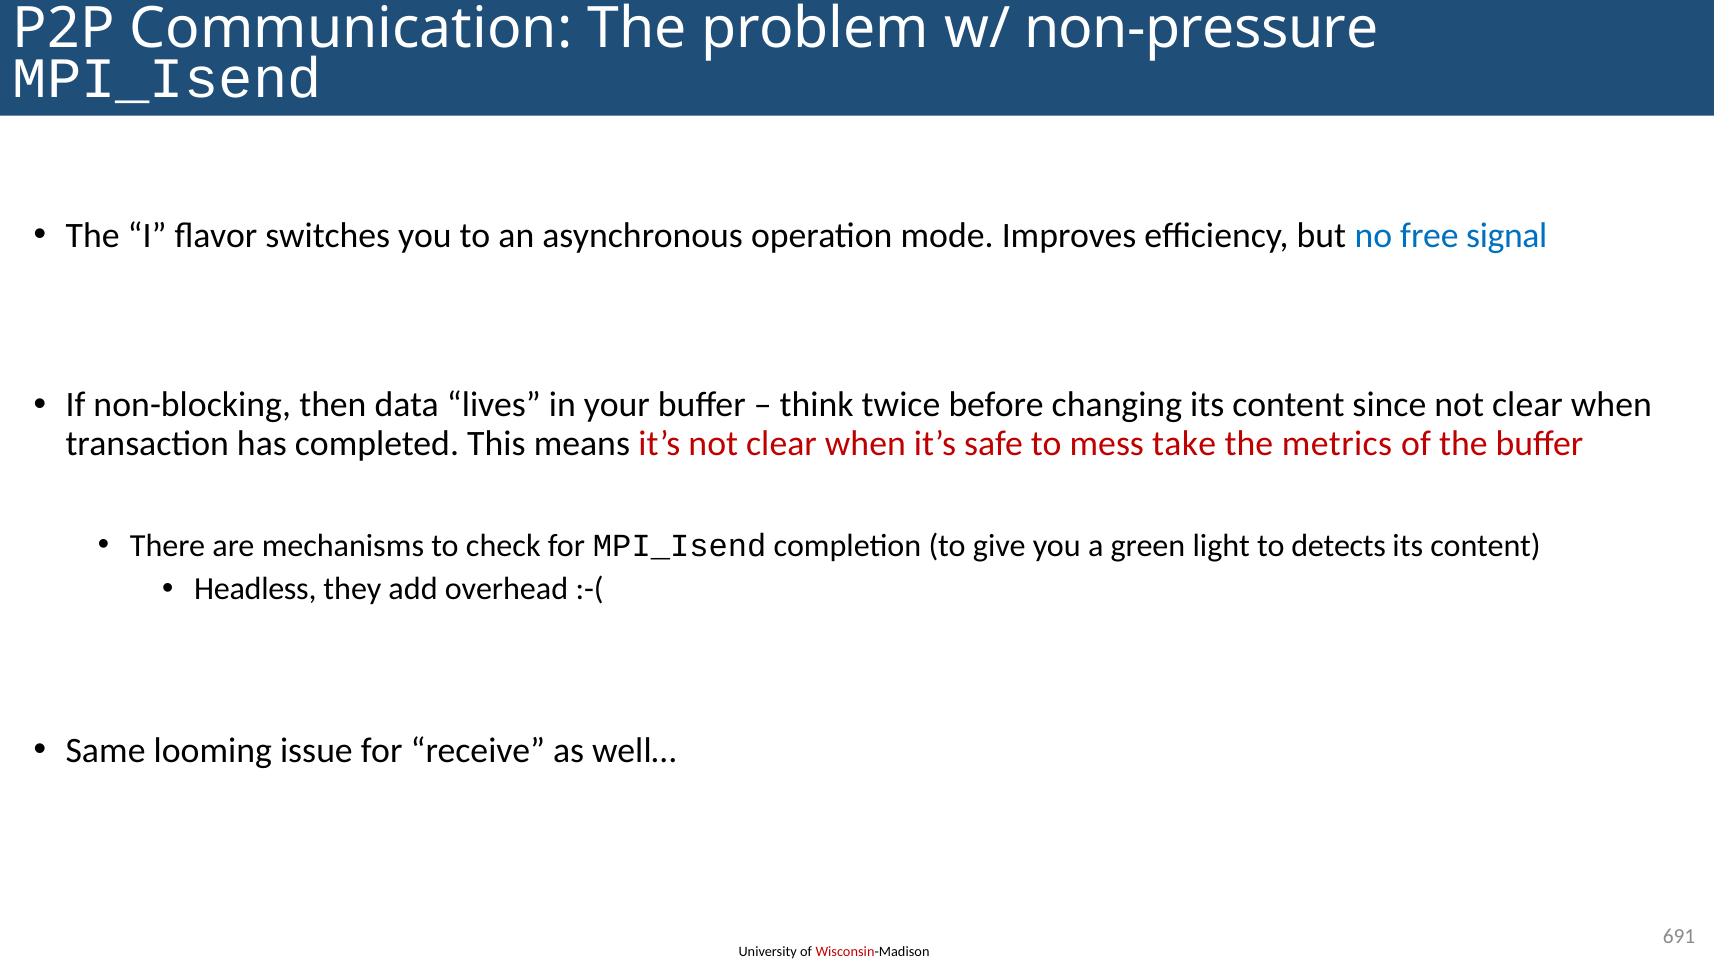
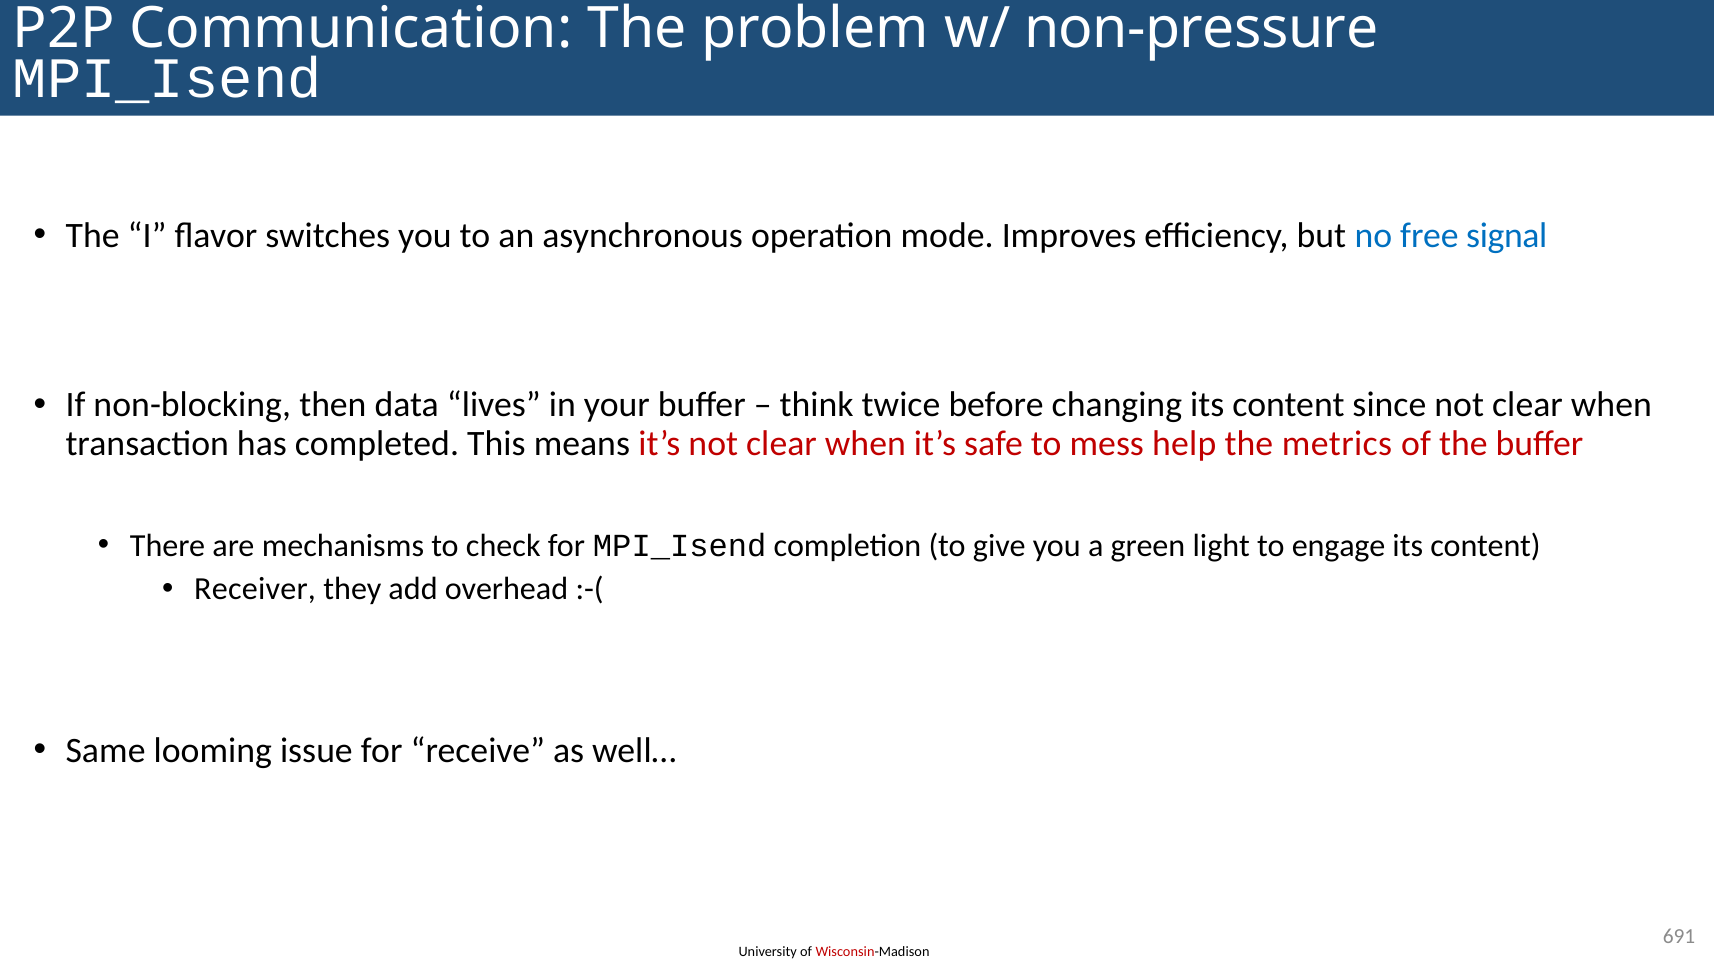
take: take -> help
detects: detects -> engage
Headless: Headless -> Receiver
